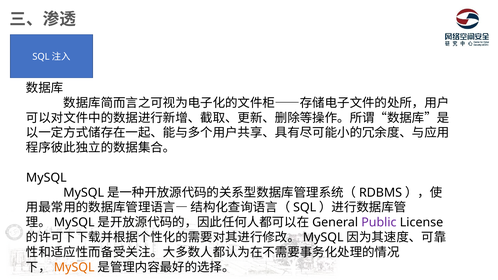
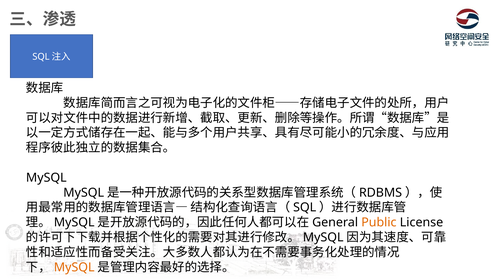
Public colour: purple -> orange
